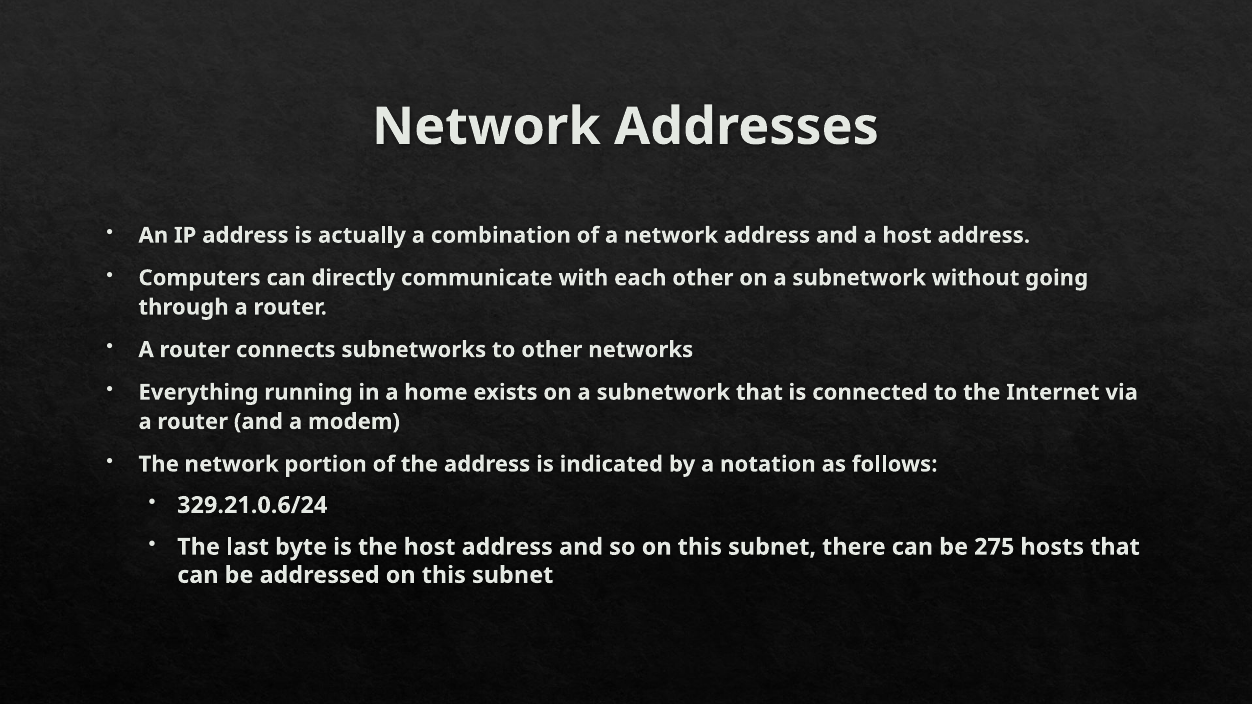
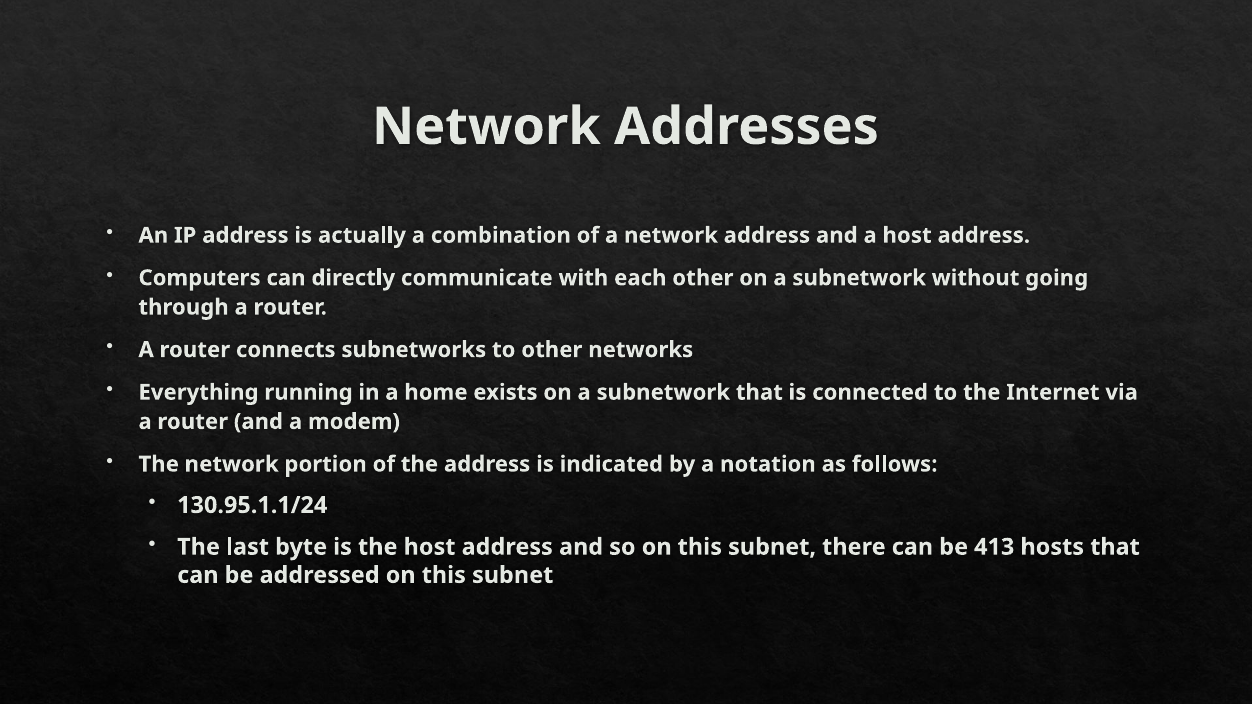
329.21.0.6/24: 329.21.0.6/24 -> 130.95.1.1/24
275: 275 -> 413
